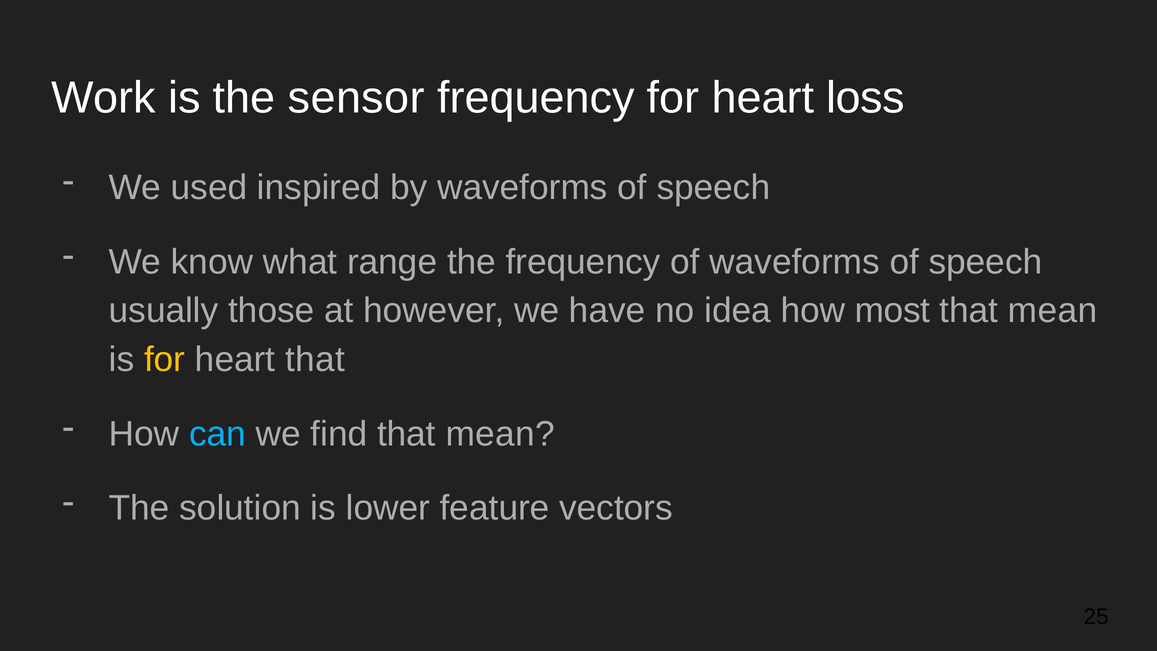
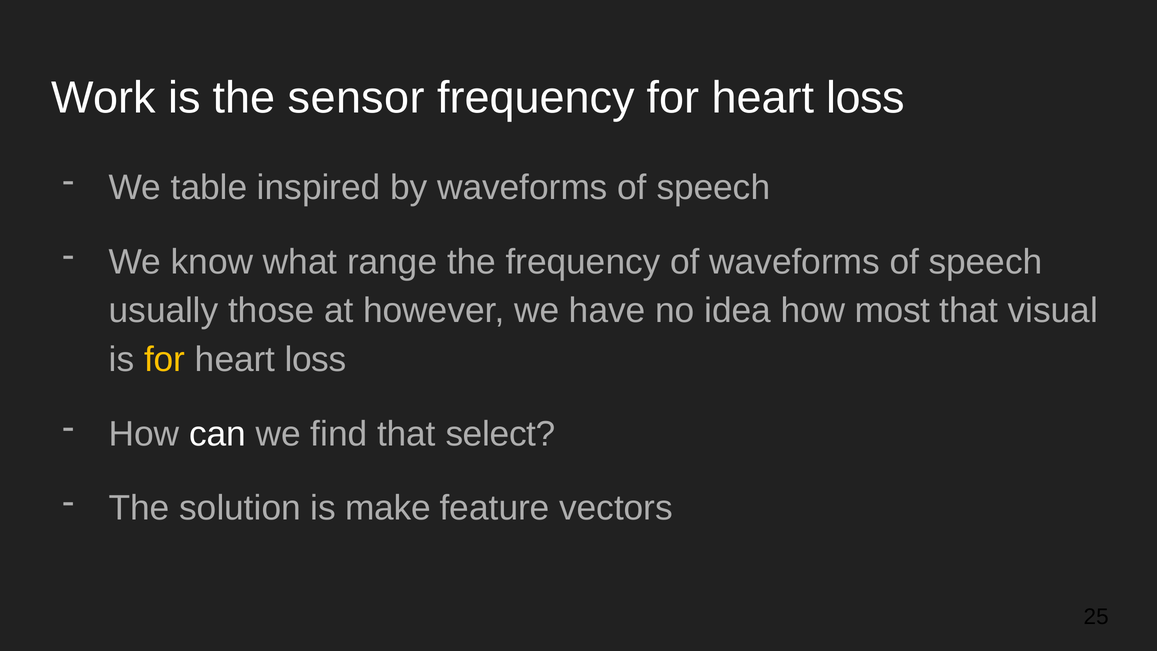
used: used -> table
mean at (1053, 311): mean -> visual
that at (315, 359): that -> loss
can colour: light blue -> white
find that mean: mean -> select
lower: lower -> make
